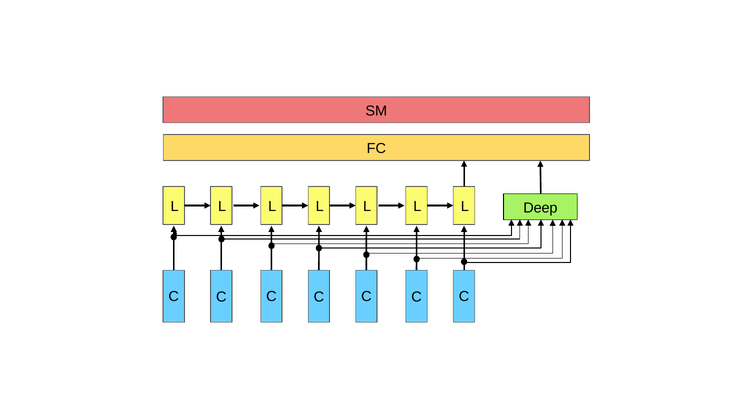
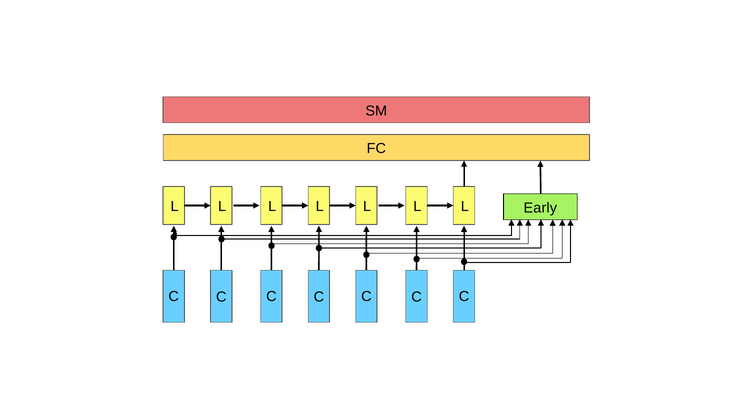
Deep: Deep -> Early
